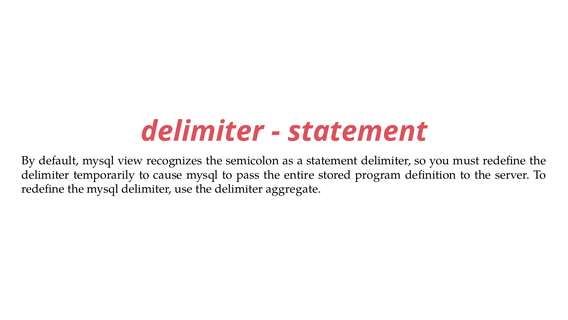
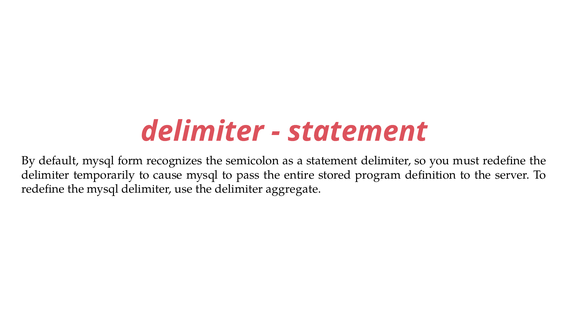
view: view -> form
